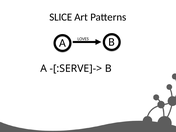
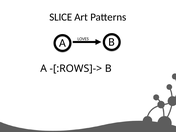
-[:SERVE]->: -[:SERVE]-> -> -[:ROWS]->
